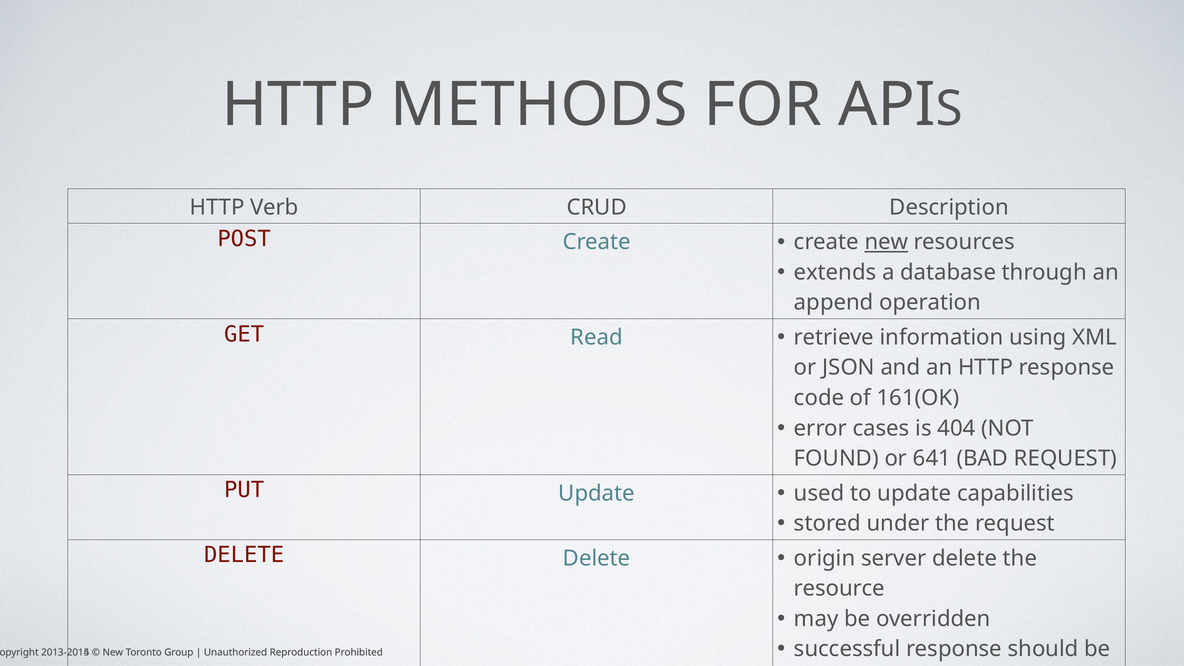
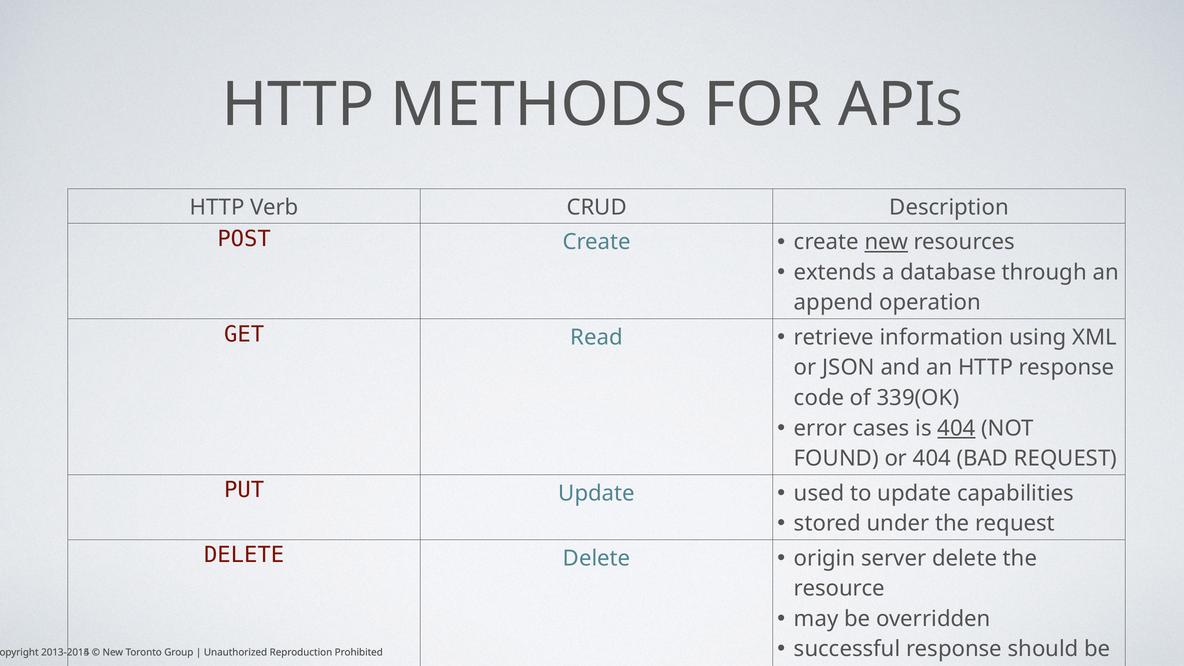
161(OK: 161(OK -> 339(OK
404 at (956, 428) underline: none -> present
or 641: 641 -> 404
